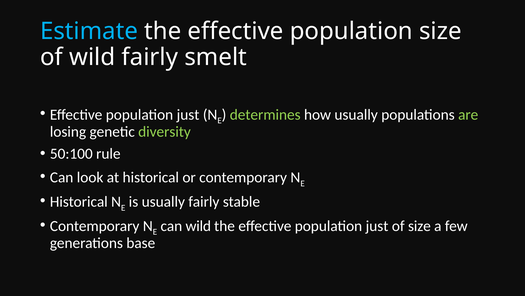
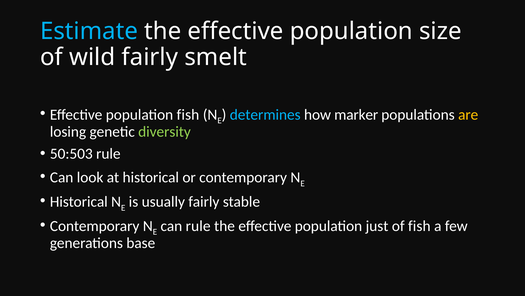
just at (188, 114): just -> fish
determines colour: light green -> light blue
how usually: usually -> marker
are colour: light green -> yellow
50:100: 50:100 -> 50:503
can wild: wild -> rule
of size: size -> fish
